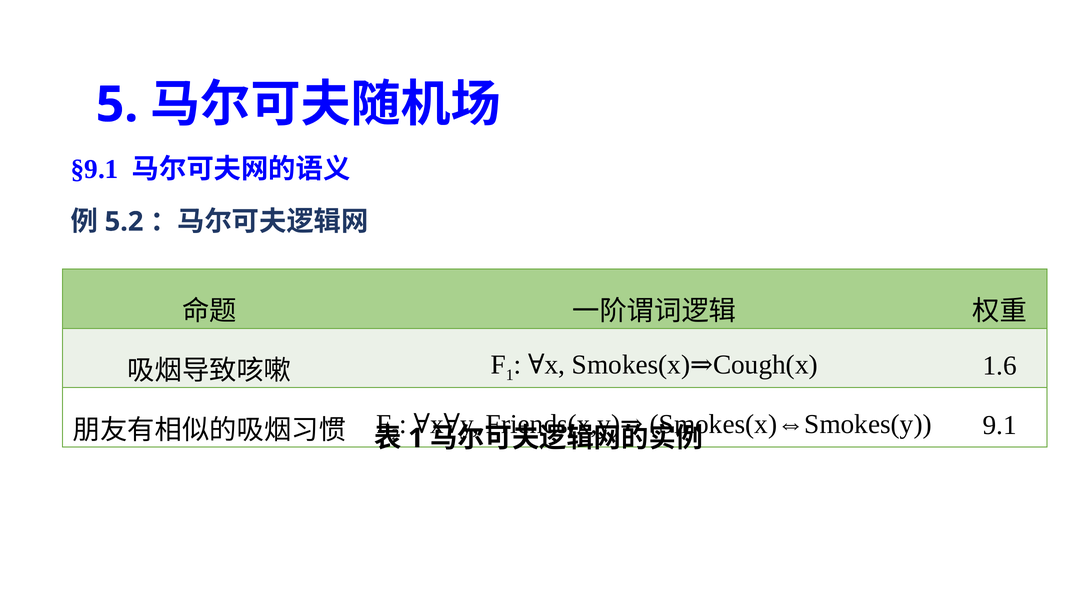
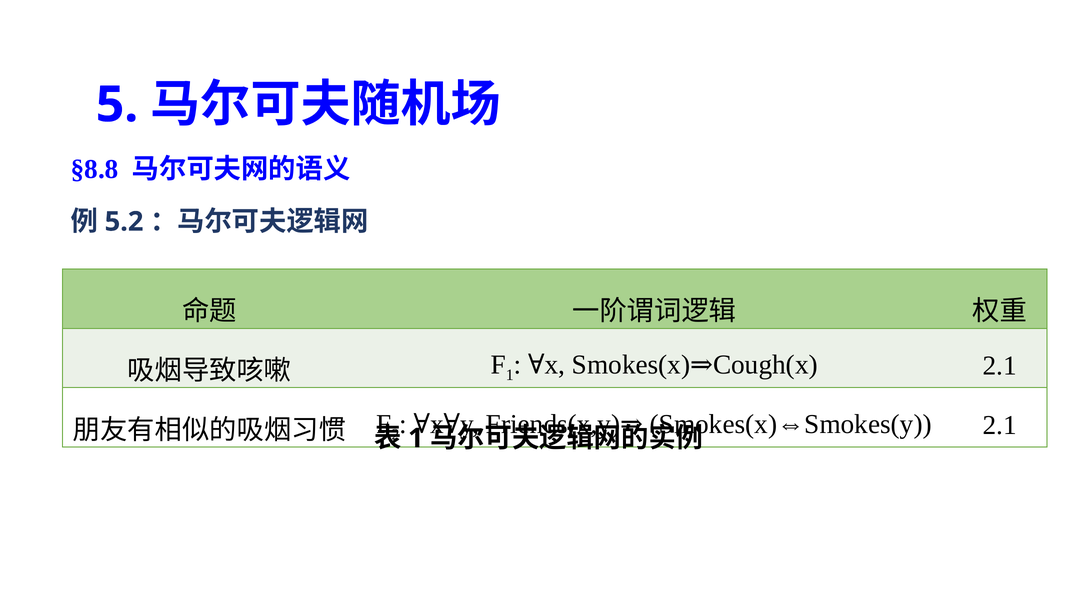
§9.1: §9.1 -> §8.8
1.6 at (1000, 366): 1.6 -> 2.1
9.1 at (1000, 425): 9.1 -> 2.1
